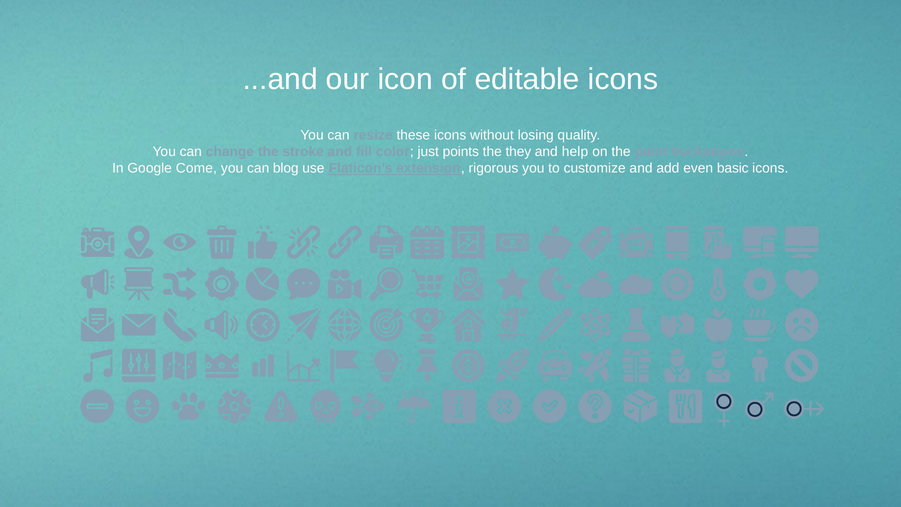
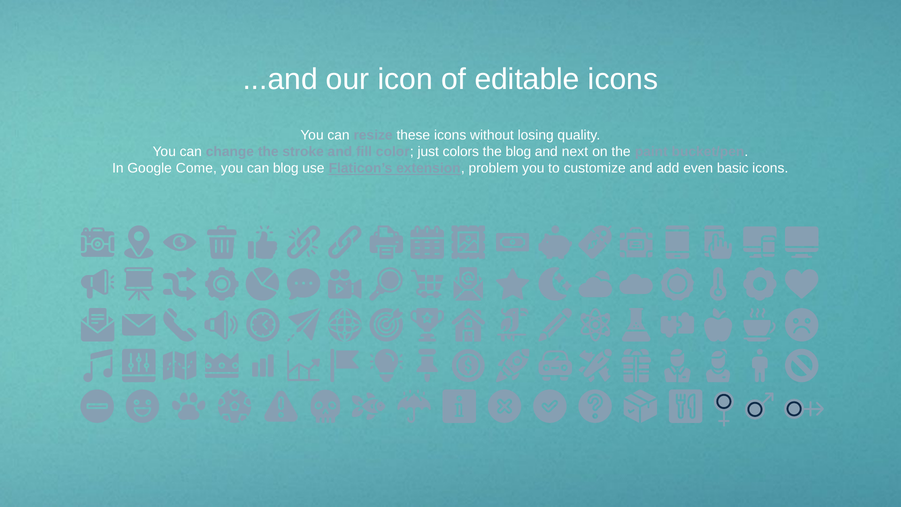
points: points -> colors
the they: they -> blog
help: help -> next
rigorous: rigorous -> problem
